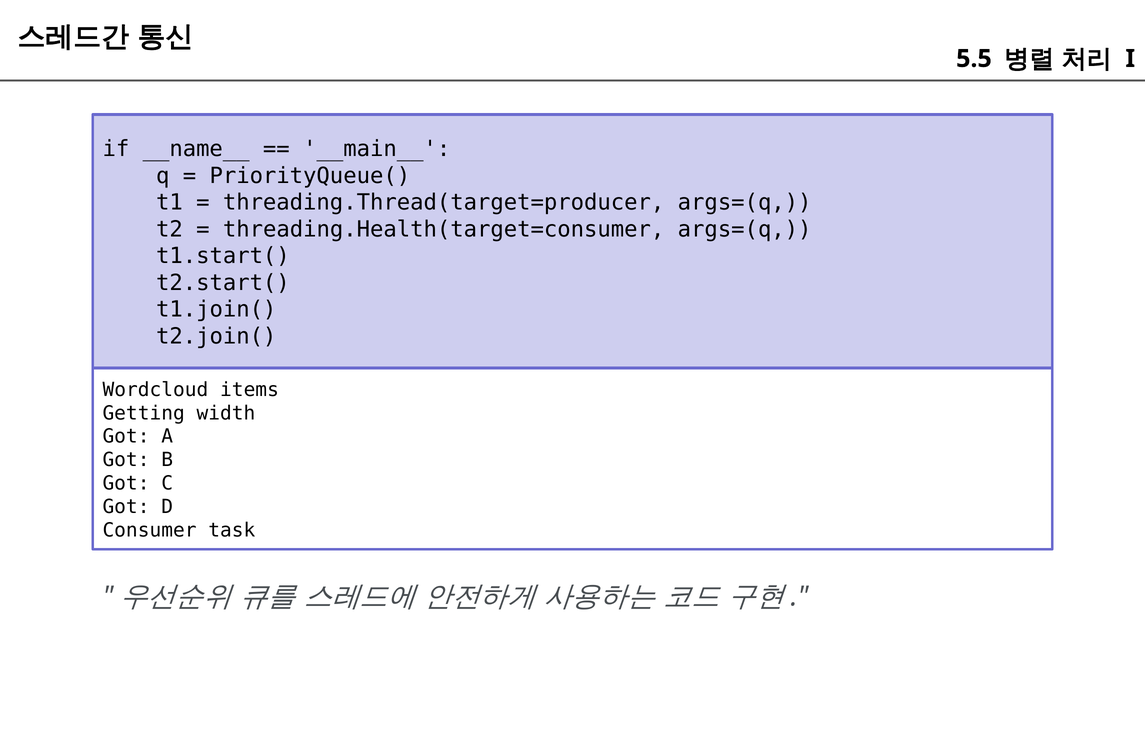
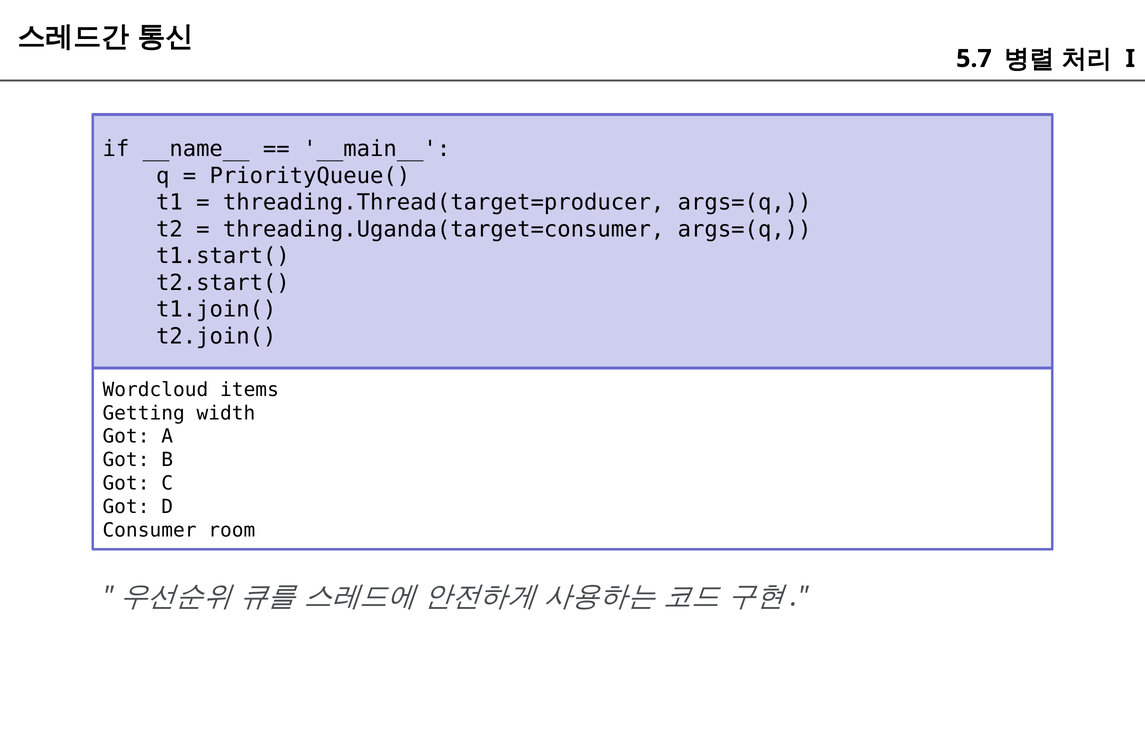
5.5: 5.5 -> 5.7
threading.Health(target=consumer: threading.Health(target=consumer -> threading.Uganda(target=consumer
task: task -> room
